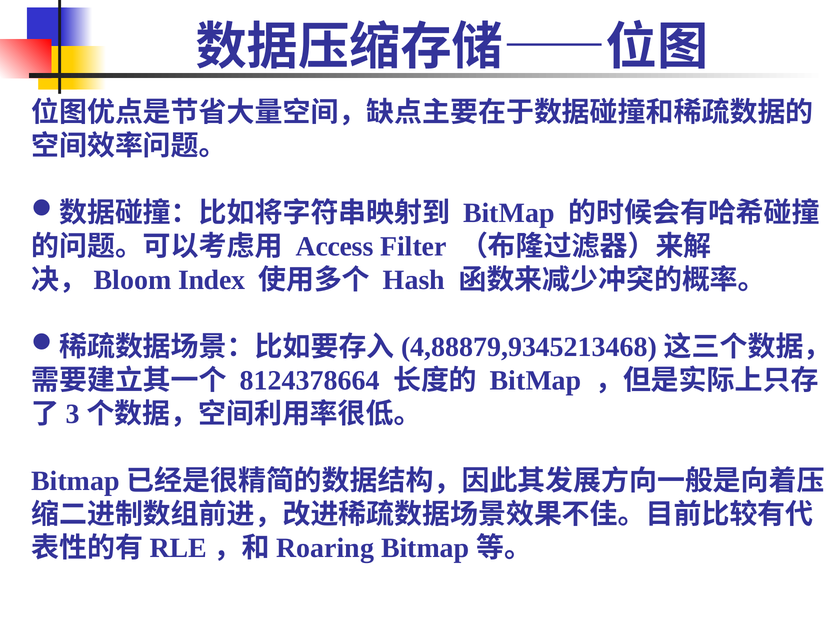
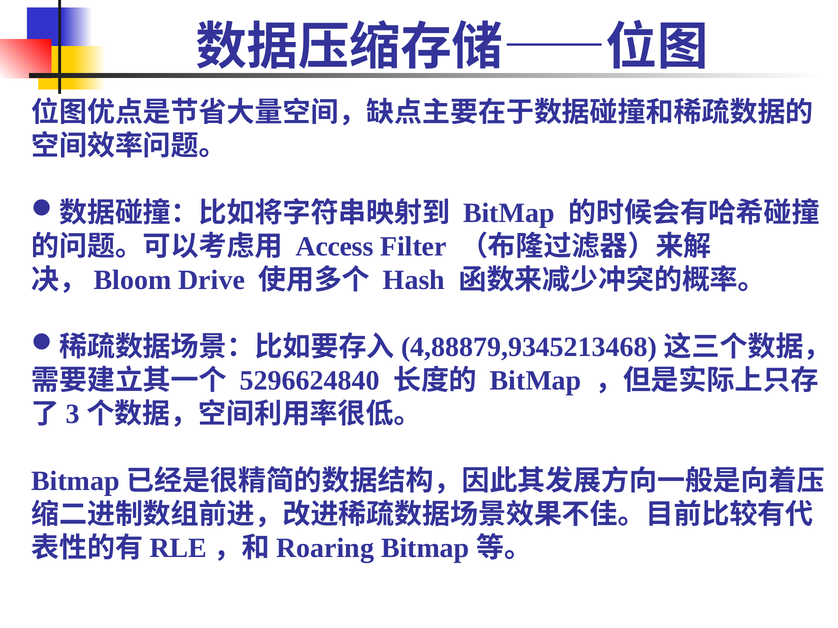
Index: Index -> Drive
8124378664: 8124378664 -> 5296624840
